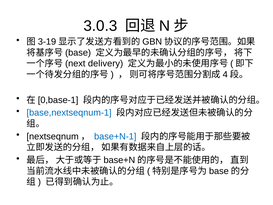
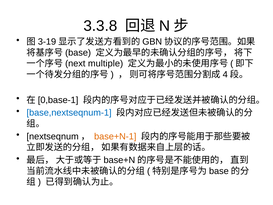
3.0.3: 3.0.3 -> 3.3.8
delivery: delivery -> multiple
base+N-1 colour: blue -> orange
